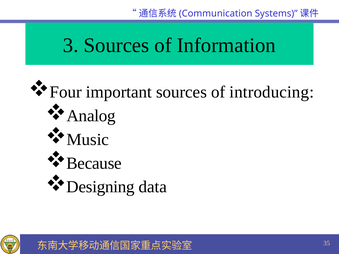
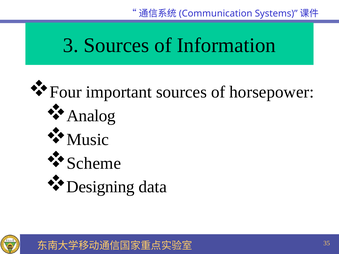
introducing: introducing -> horsepower
Because: Because -> Scheme
